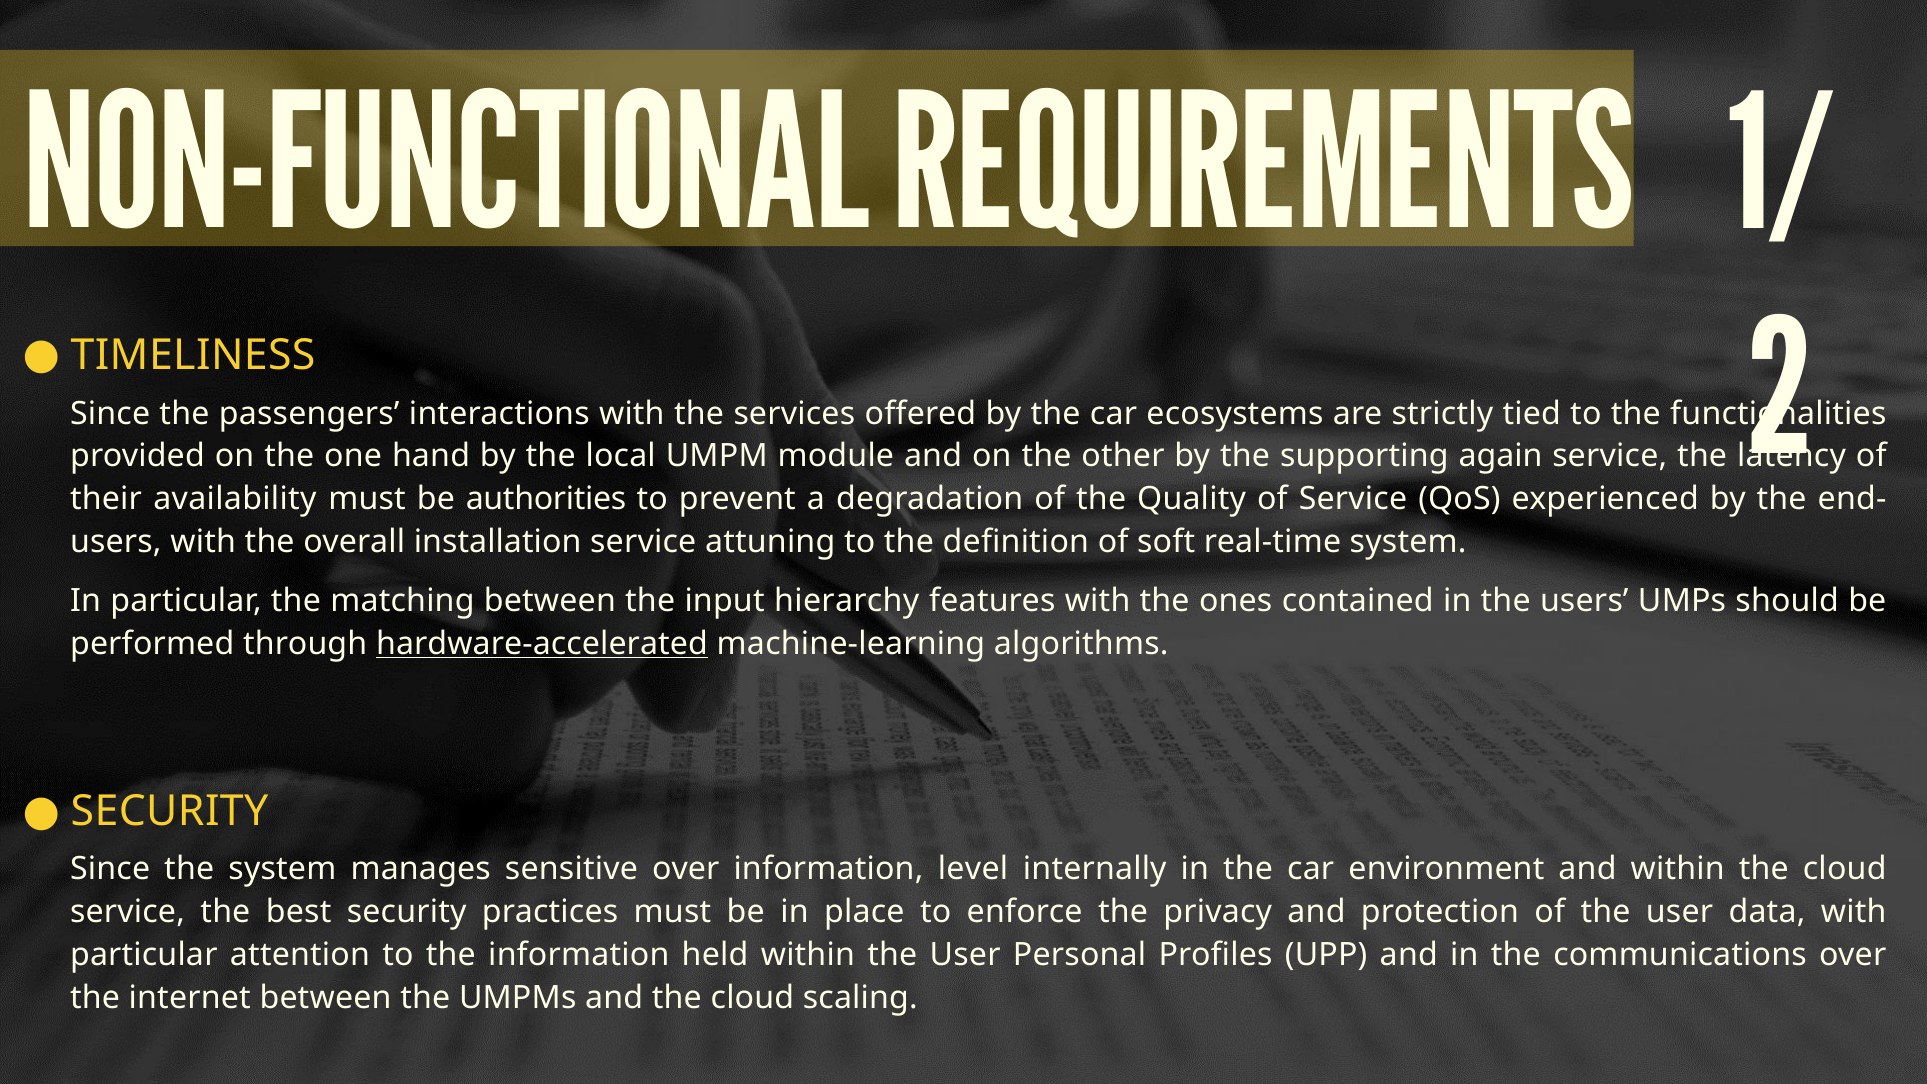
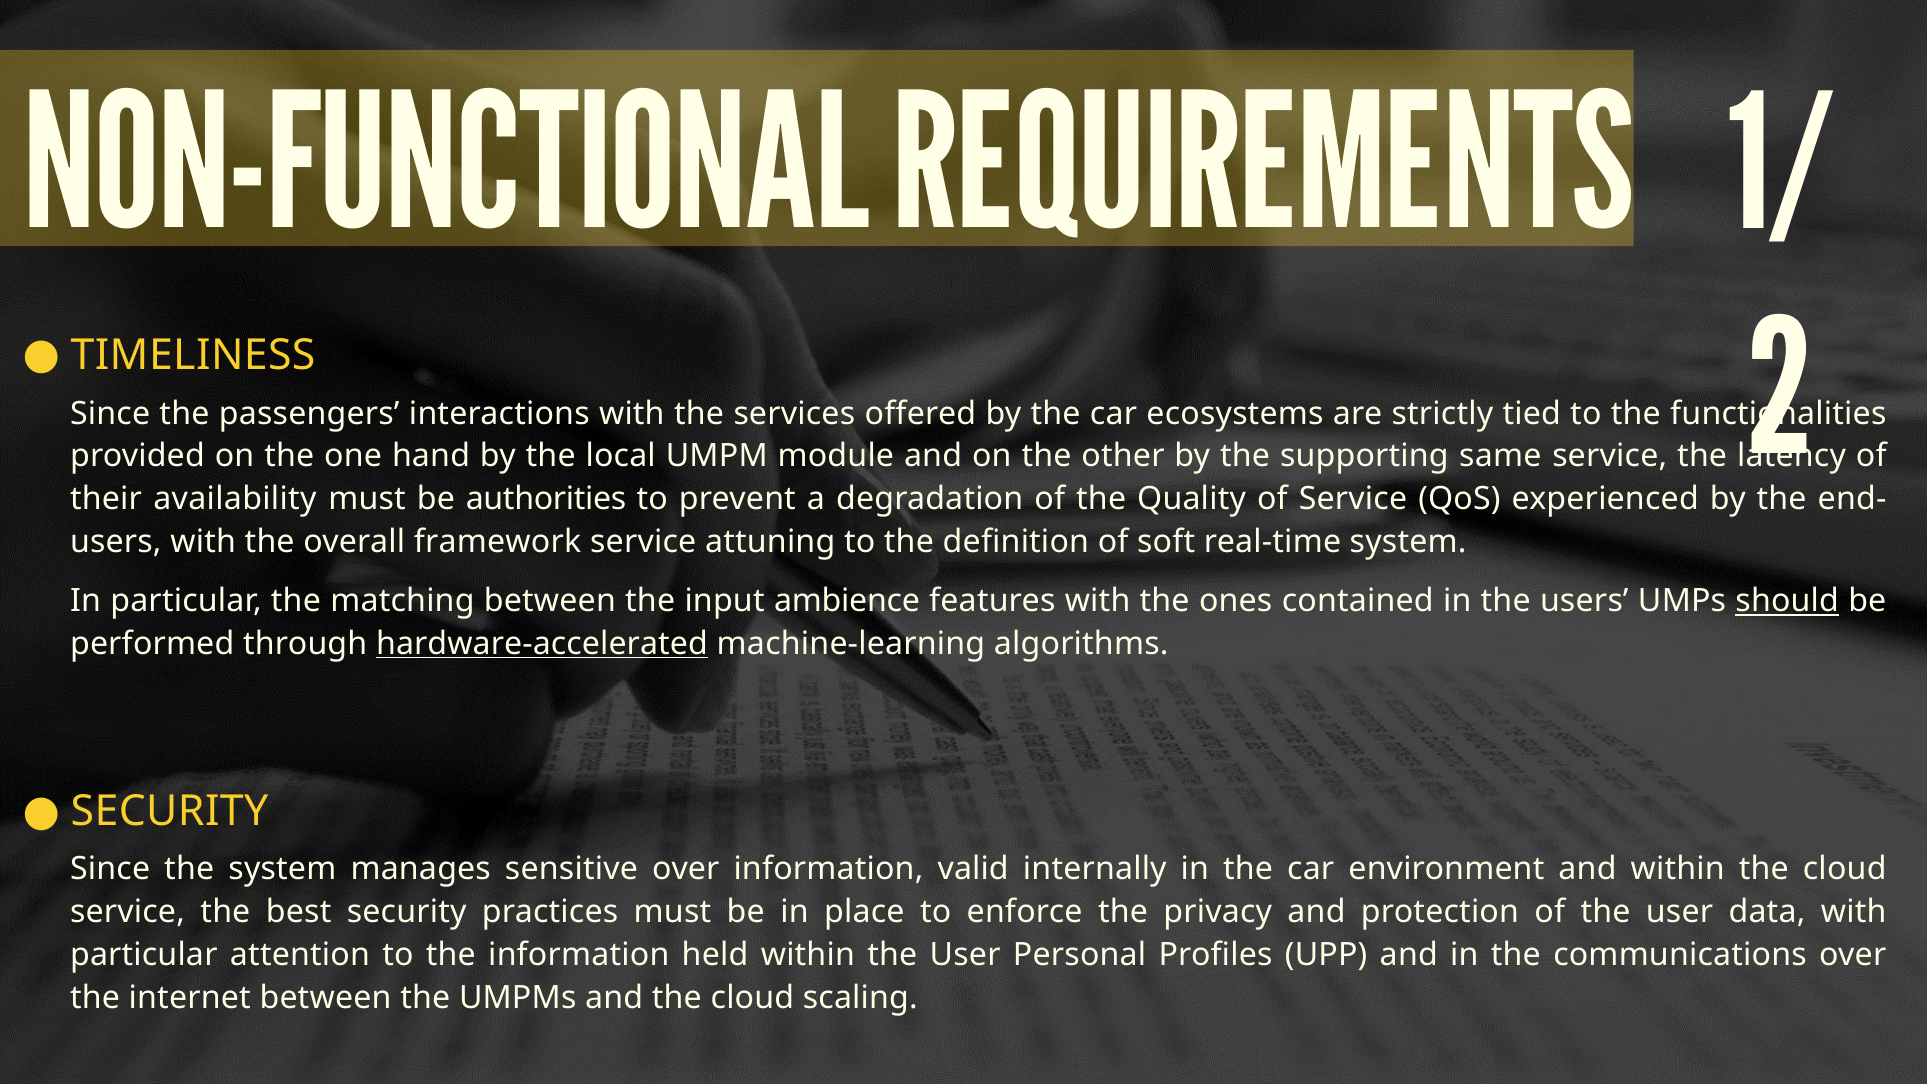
again: again -> same
installation: installation -> framework
hierarchy: hierarchy -> ambience
should underline: none -> present
level: level -> valid
